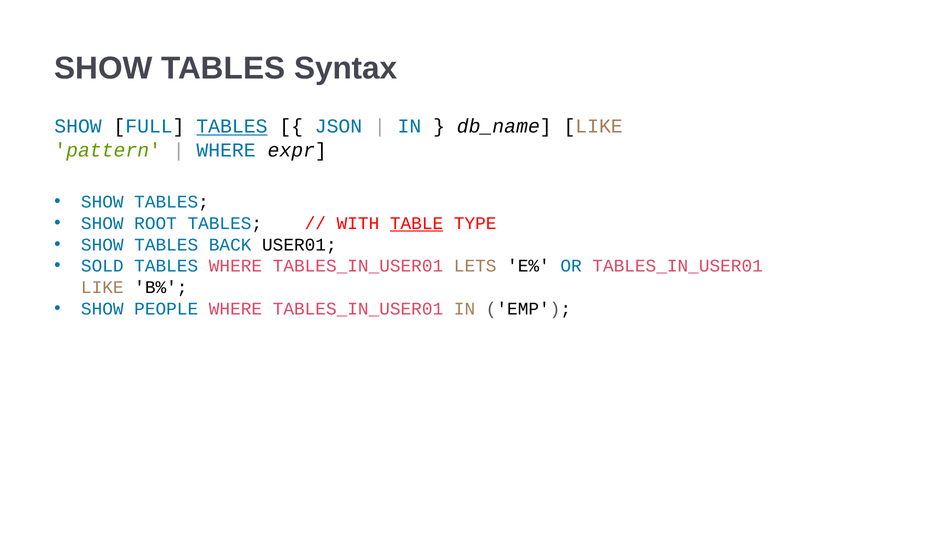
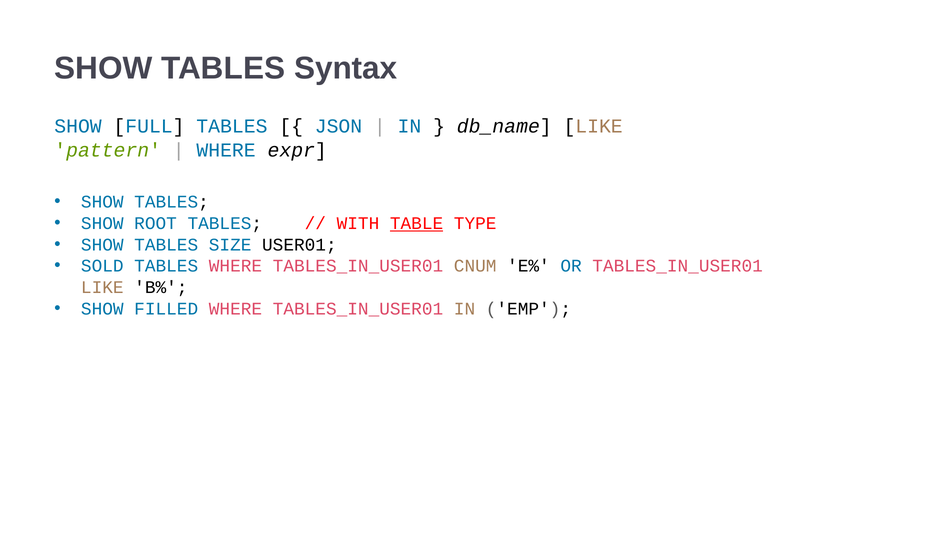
TABLES at (232, 126) underline: present -> none
BACK: BACK -> SIZE
LETS: LETS -> CNUM
PEOPLE: PEOPLE -> FILLED
